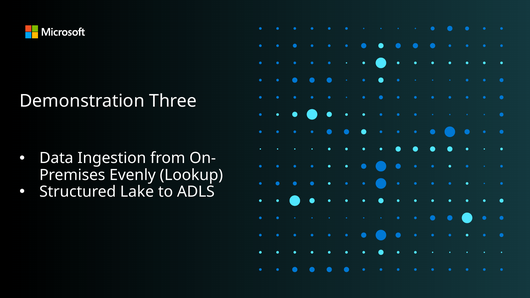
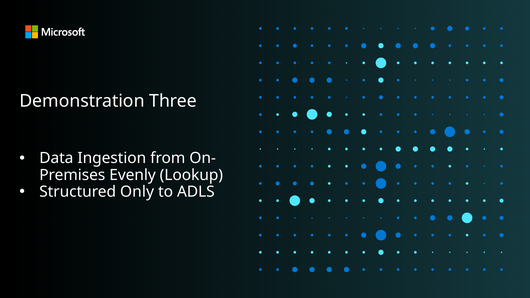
Lake: Lake -> Only
